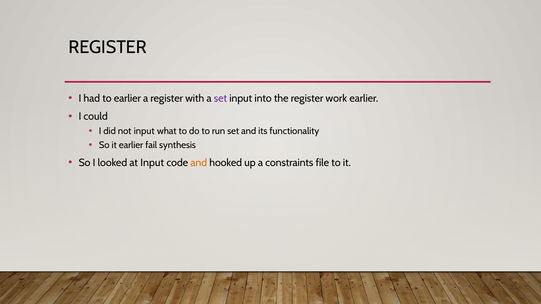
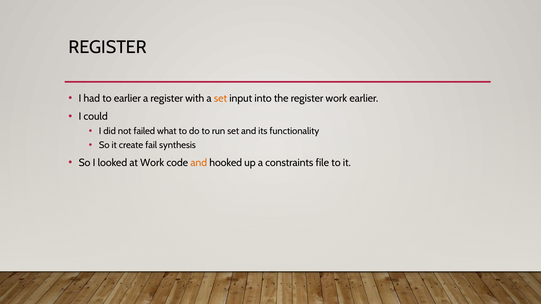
set at (220, 98) colour: purple -> orange
not input: input -> failed
it earlier: earlier -> create
at Input: Input -> Work
